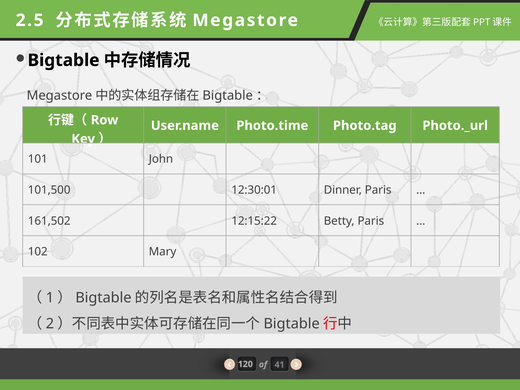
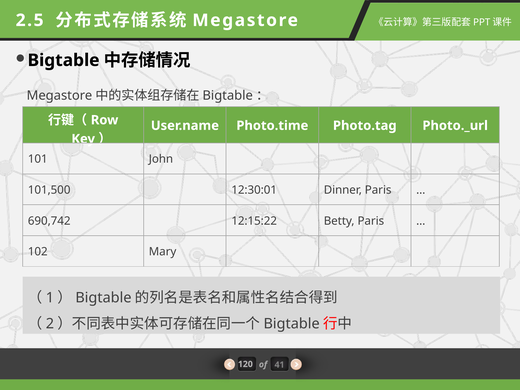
161,502: 161,502 -> 690,742
